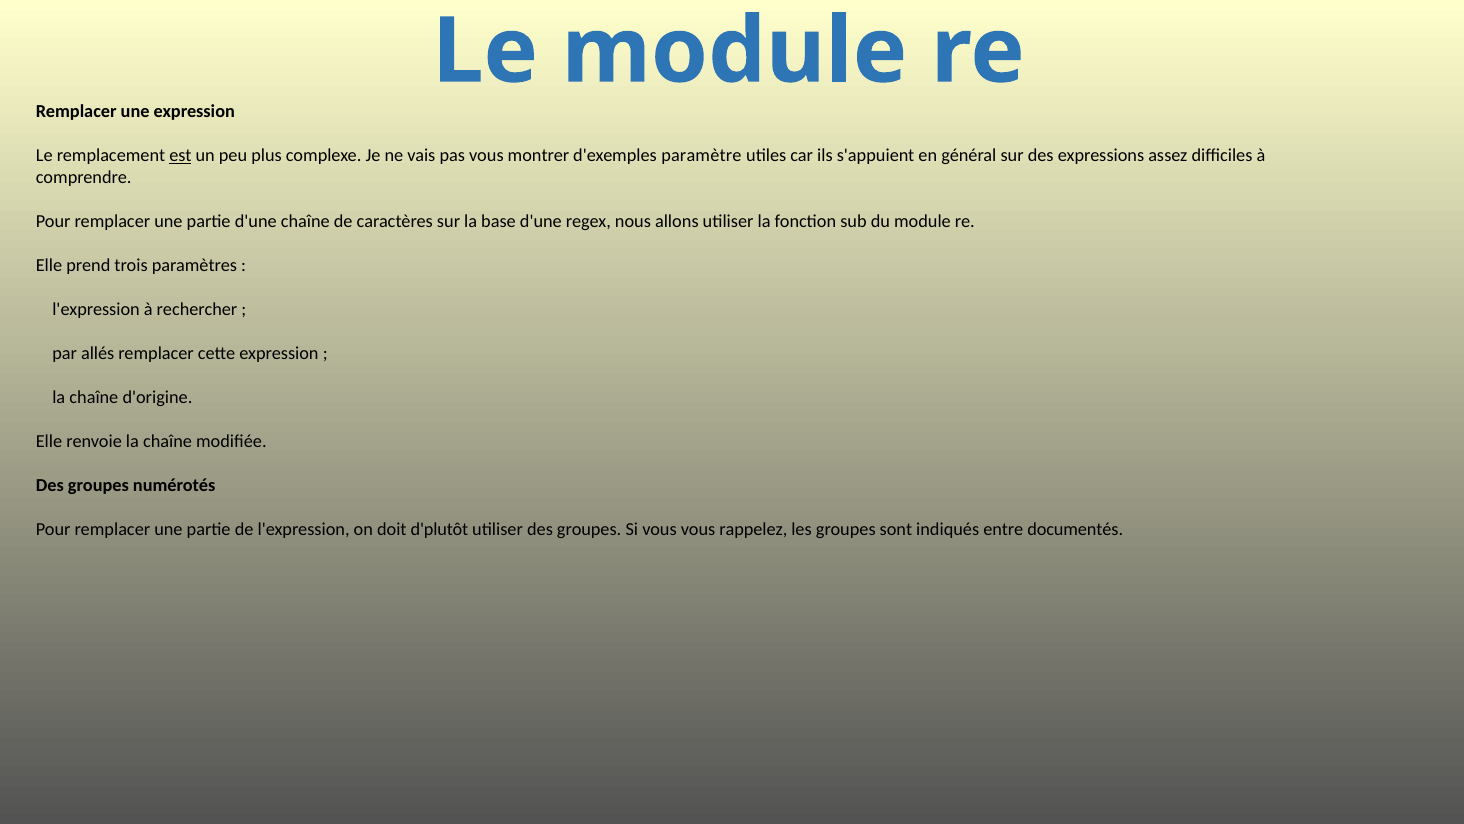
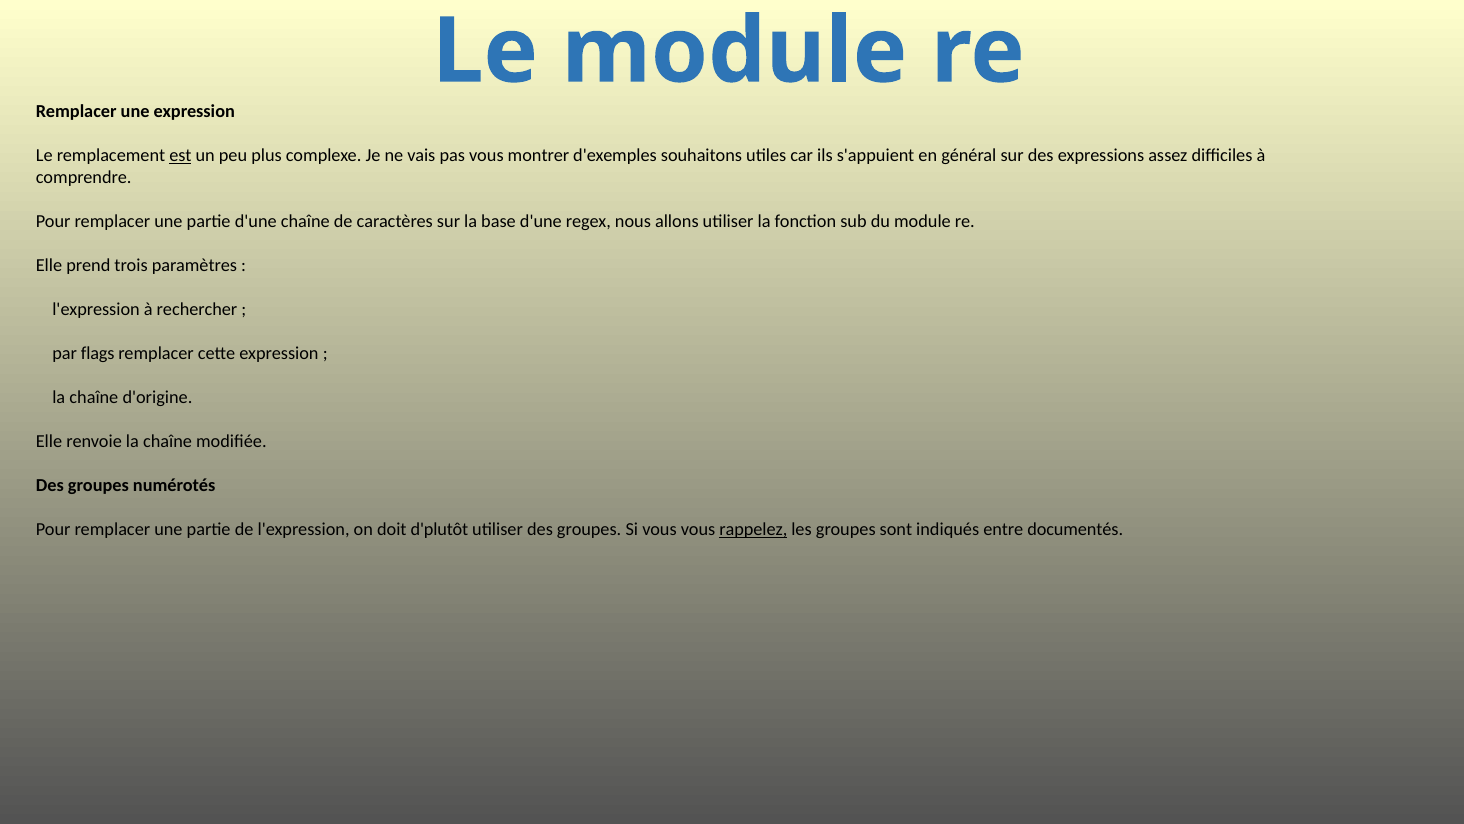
paramètre: paramètre -> souhaitons
allés: allés -> flags
rappelez underline: none -> present
